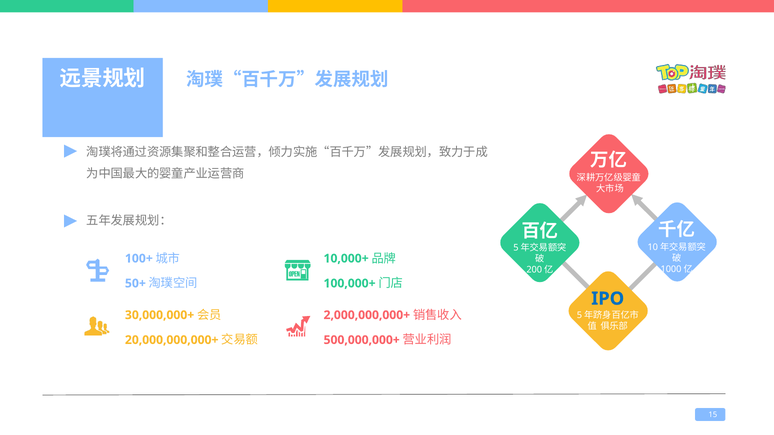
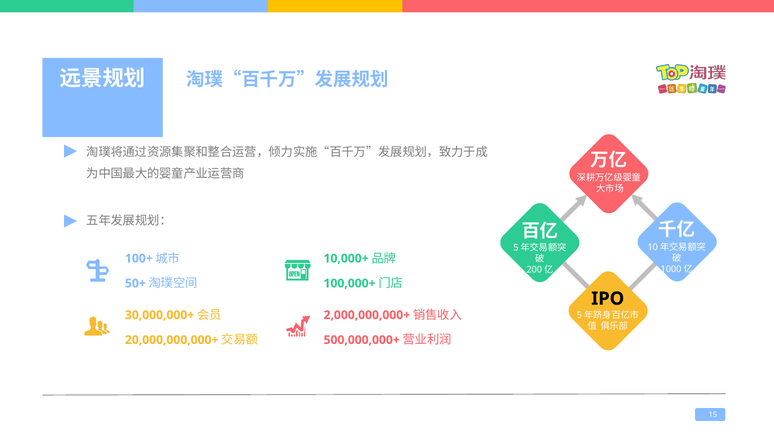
IPO colour: blue -> black
